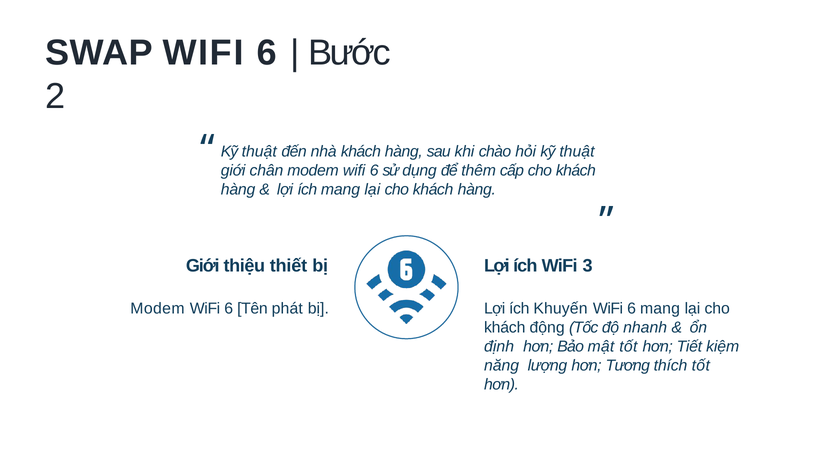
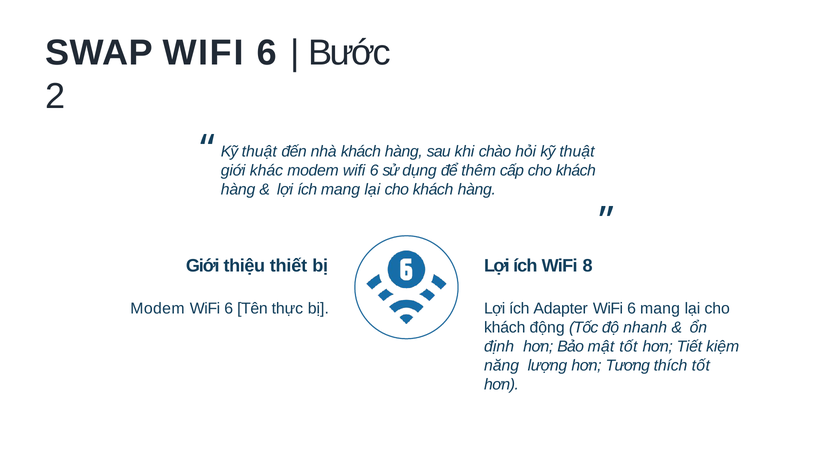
chân: chân -> khác
3: 3 -> 8
phát: phát -> thực
Khuyến: Khuyến -> Adapter
